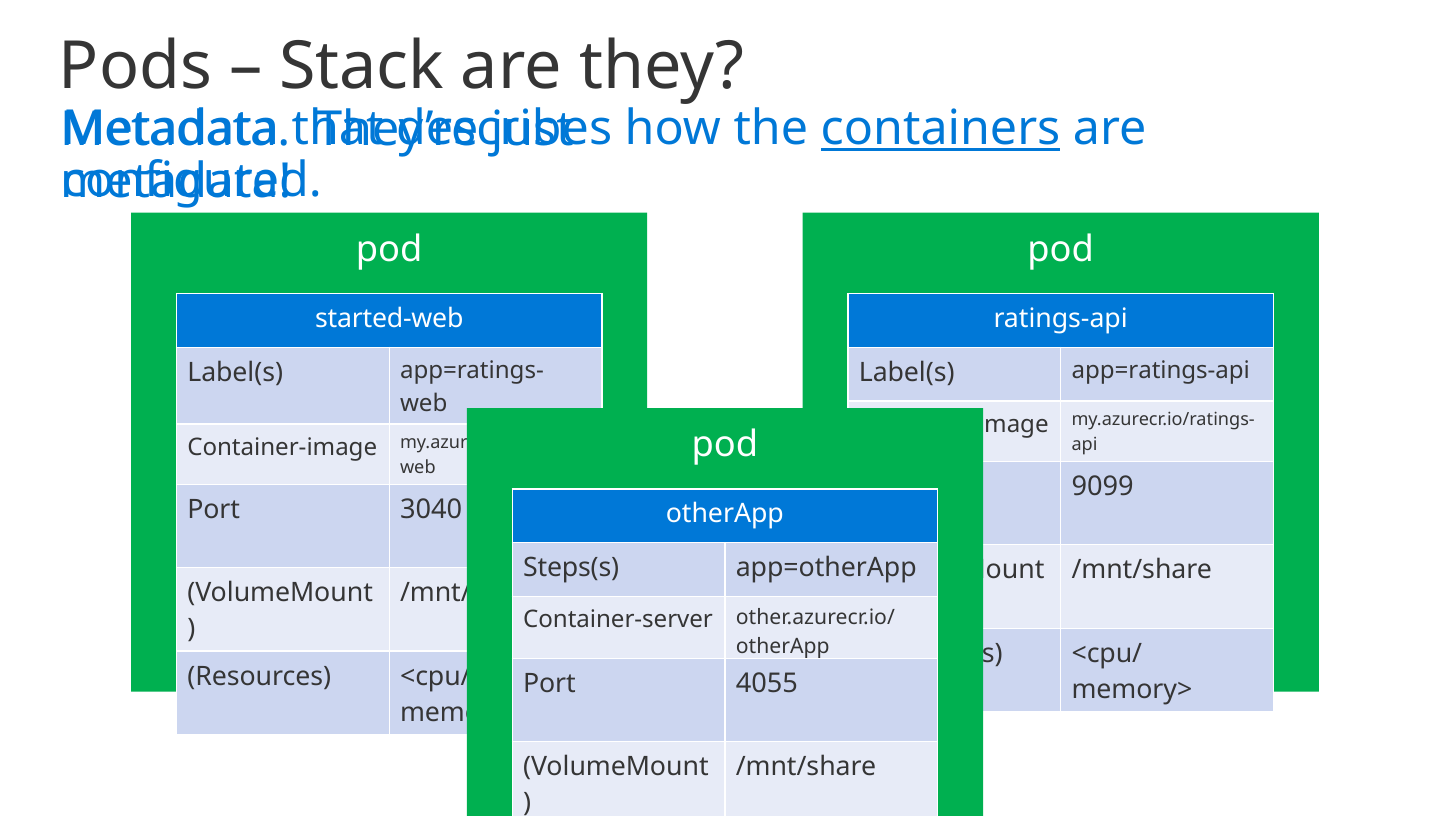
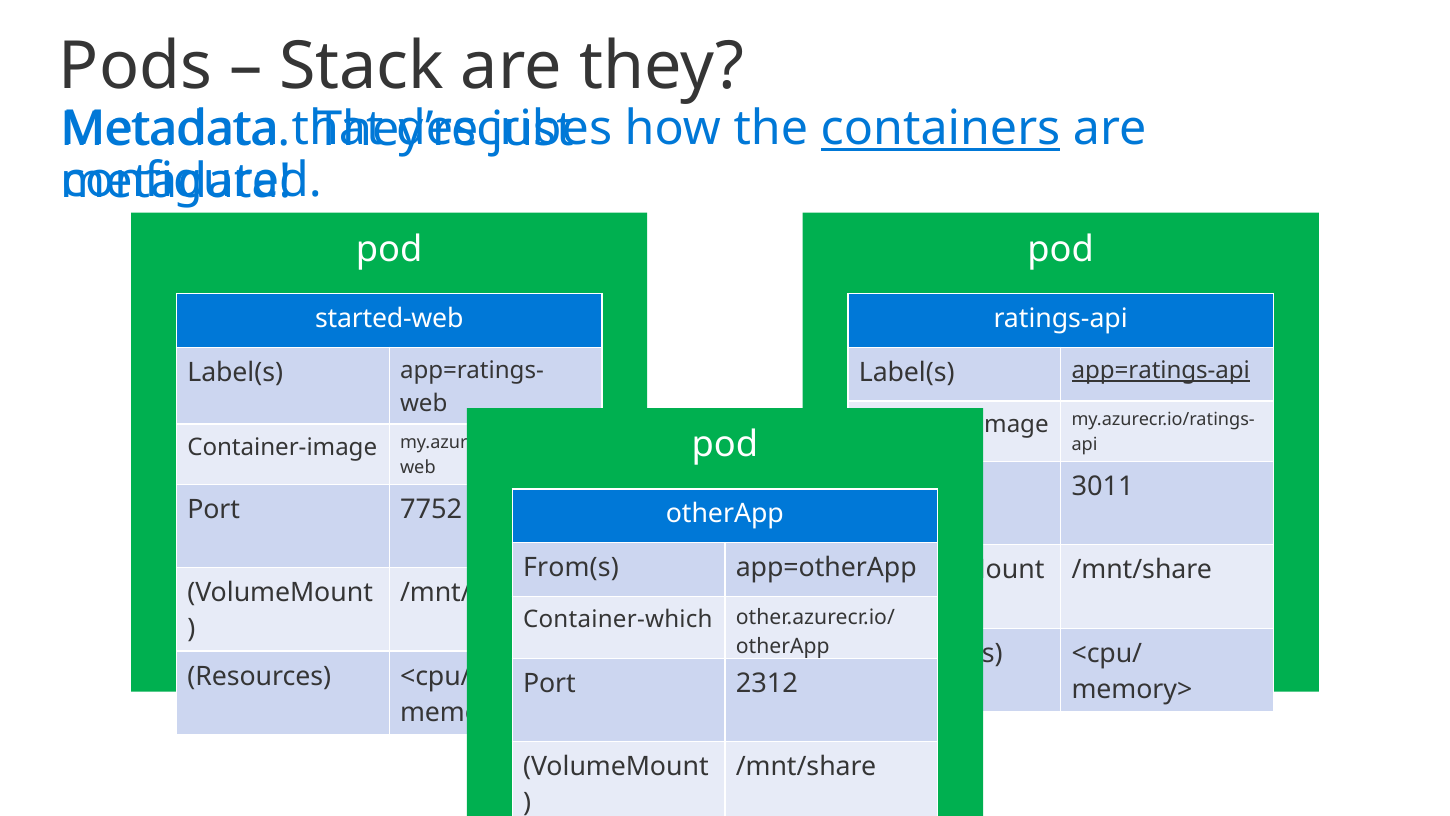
app=ratings-api underline: none -> present
9099: 9099 -> 3011
3040: 3040 -> 7752
Steps(s: Steps(s -> From(s
Container-server: Container-server -> Container-which
4055: 4055 -> 2312
